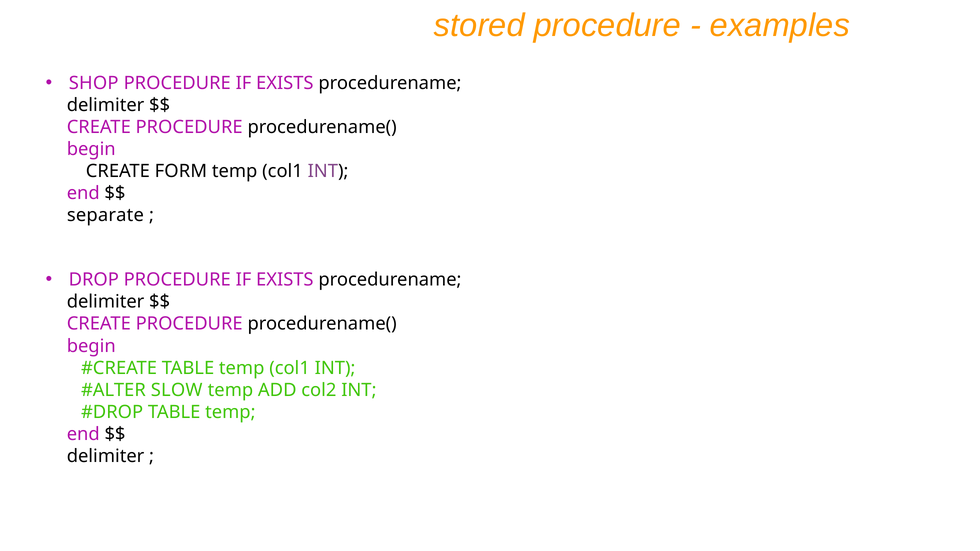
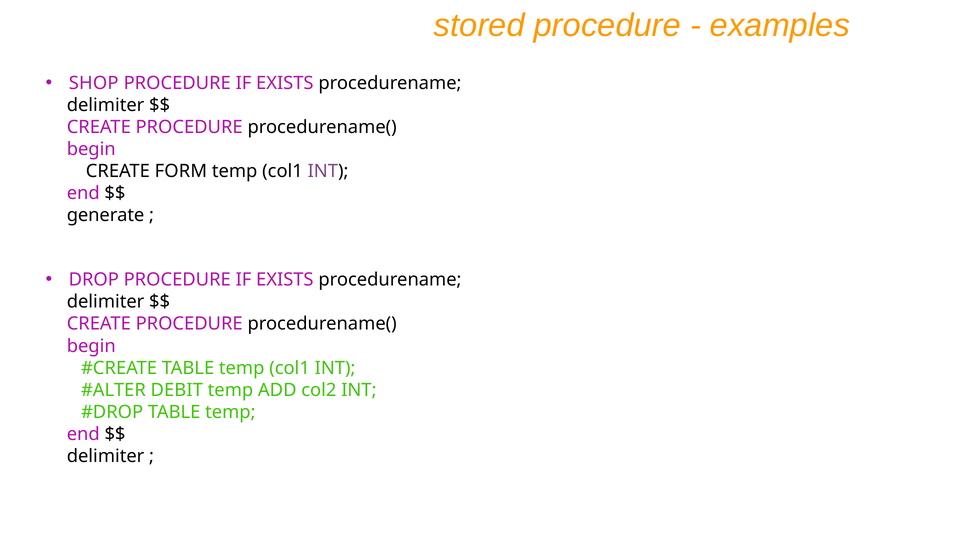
separate: separate -> generate
SLOW: SLOW -> DEBIT
